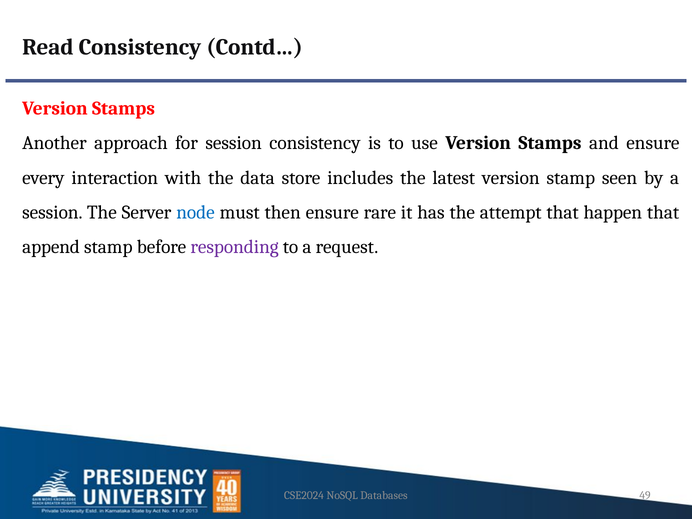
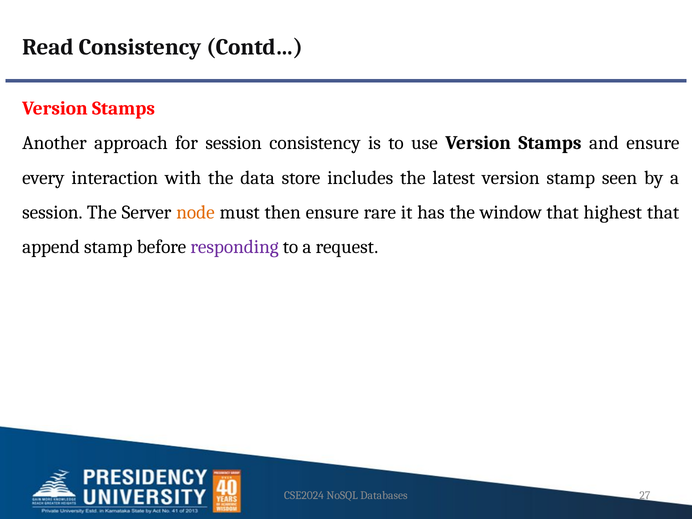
node colour: blue -> orange
attempt: attempt -> window
happen: happen -> highest
49: 49 -> 27
